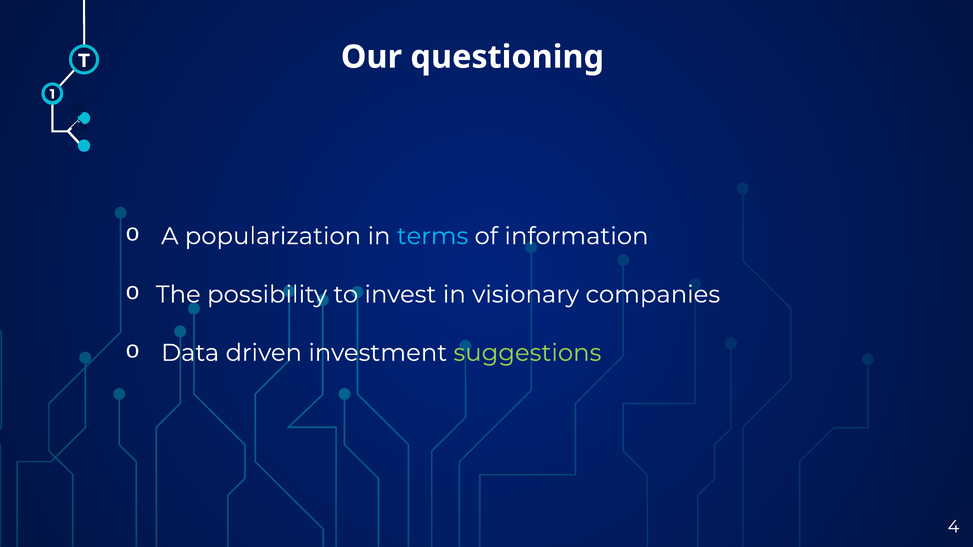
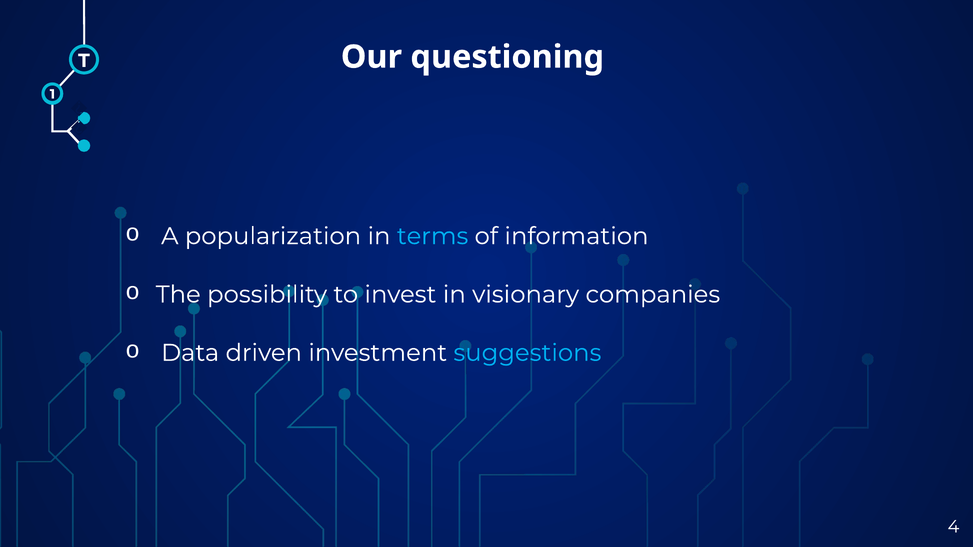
suggestions colour: light green -> light blue
